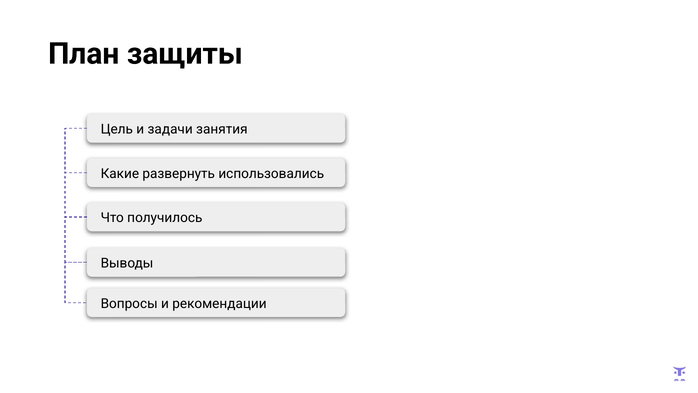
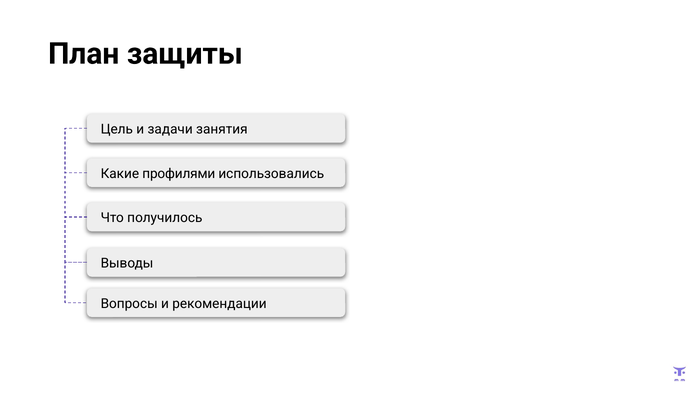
развернуть: развернуть -> профилями
